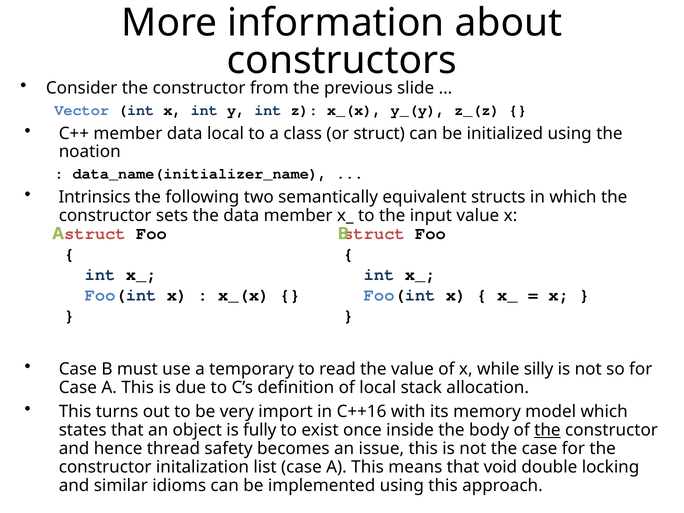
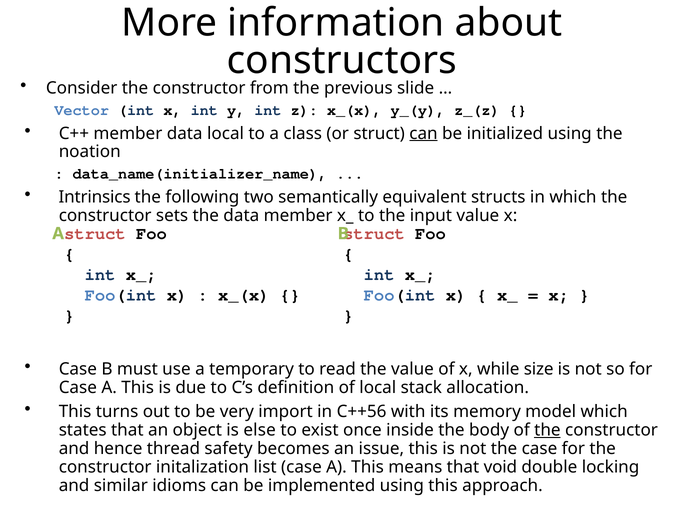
can at (423, 133) underline: none -> present
silly: silly -> size
C++16: C++16 -> C++56
fully: fully -> else
